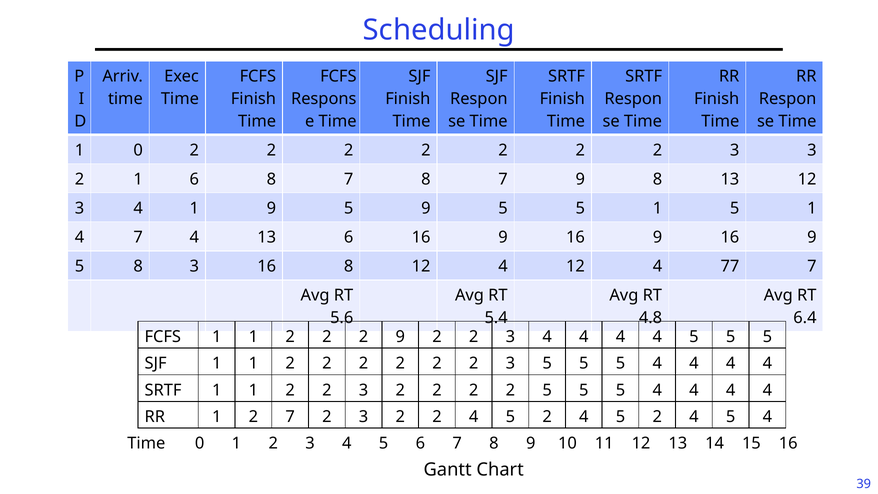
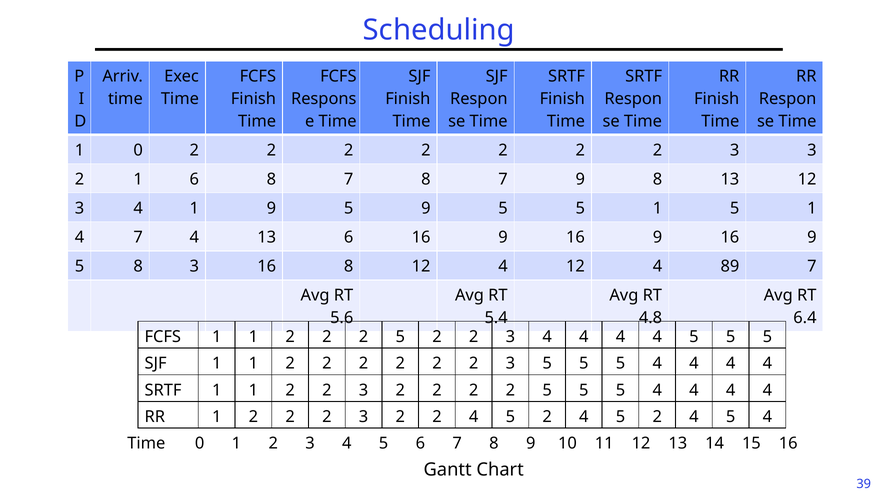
77: 77 -> 89
9 at (400, 337): 9 -> 5
RR 1 2 7: 7 -> 2
